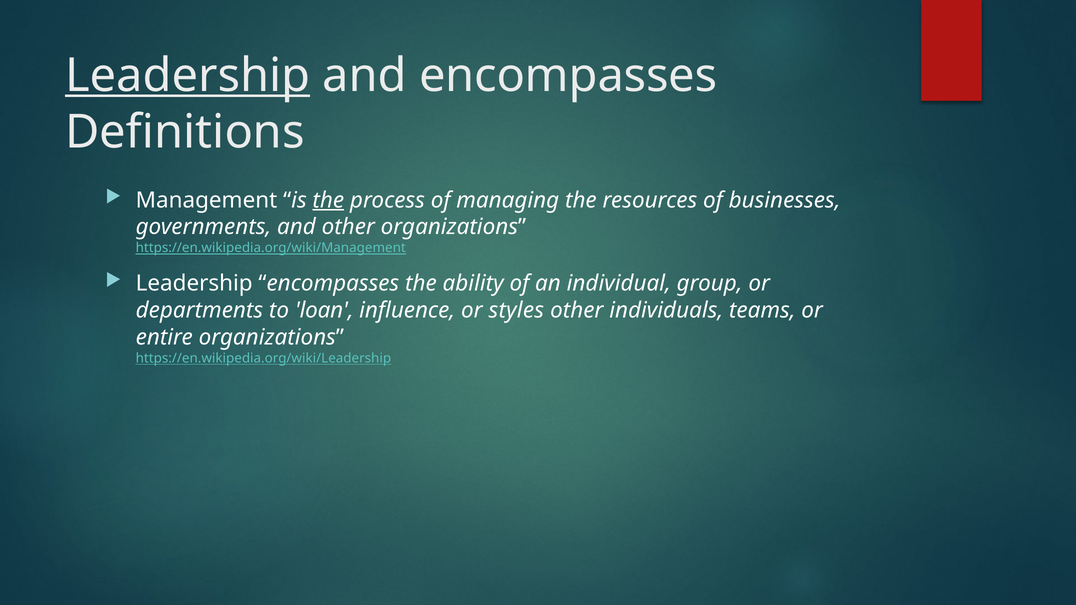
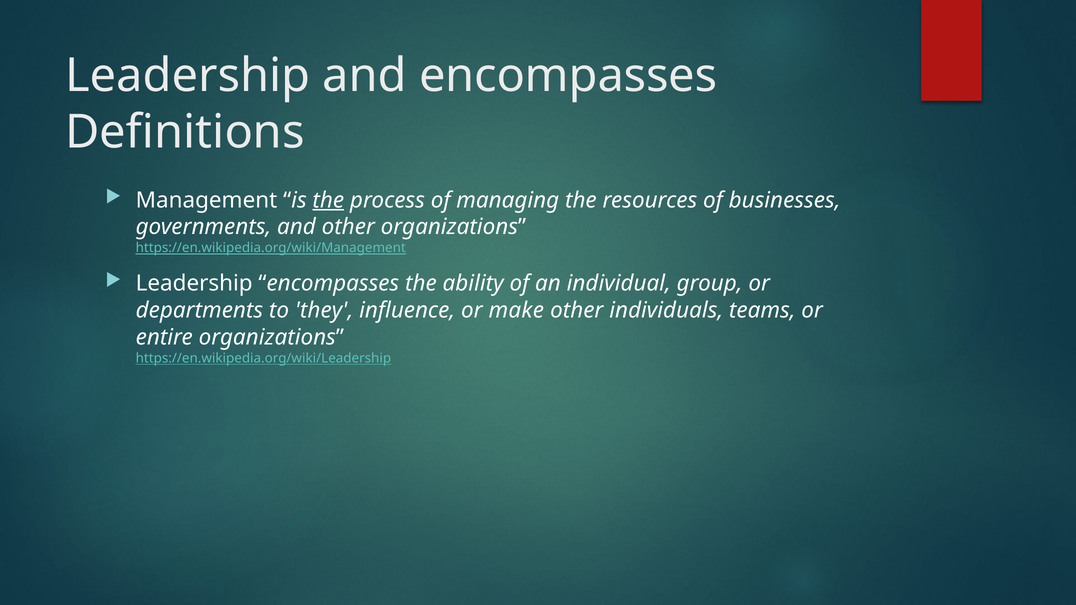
Leadership at (188, 76) underline: present -> none
loan: loan -> they
styles: styles -> make
